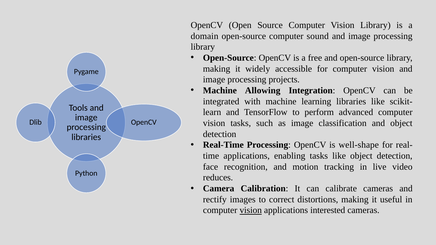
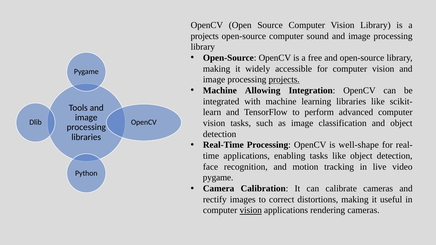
domain at (205, 36): domain -> projects
projects at (284, 80) underline: none -> present
reduces at (218, 178): reduces -> pygame
interested: interested -> rendering
